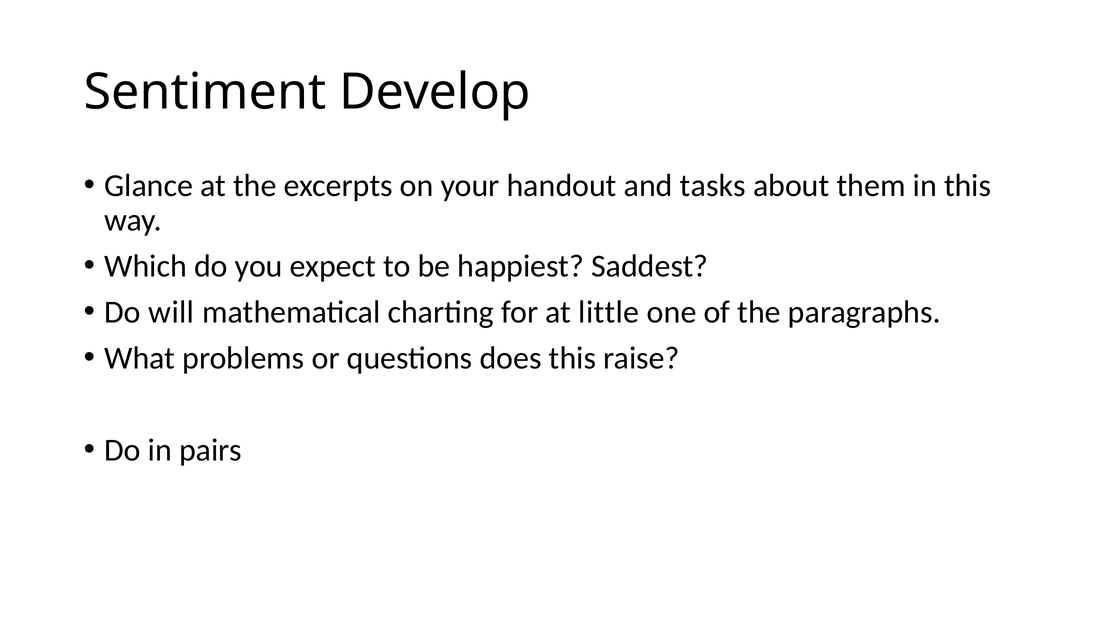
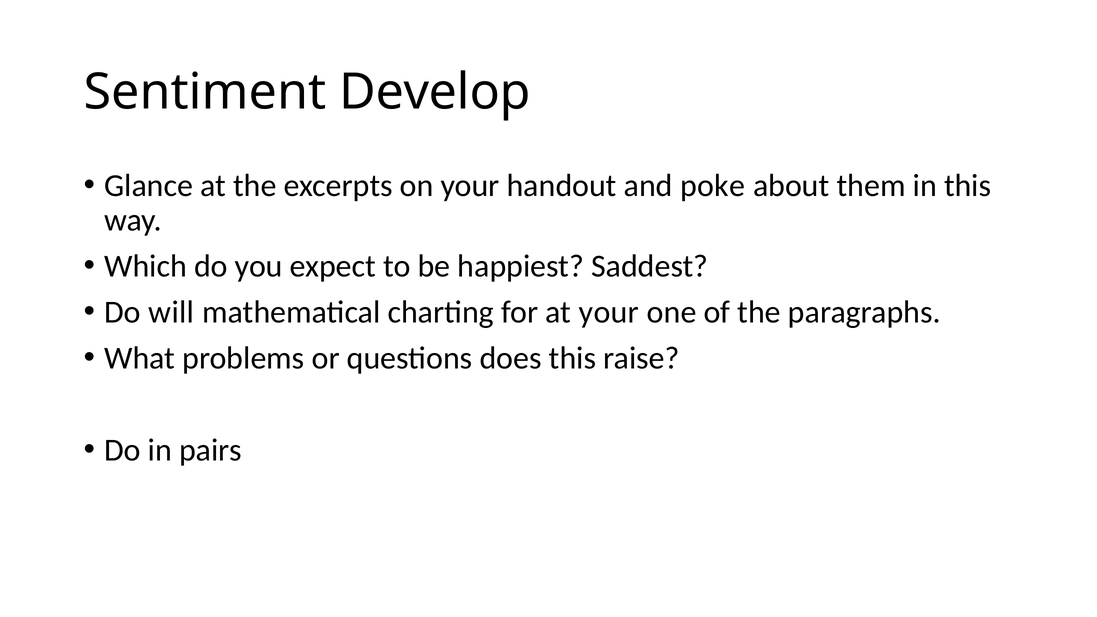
tasks: tasks -> poke
at little: little -> your
